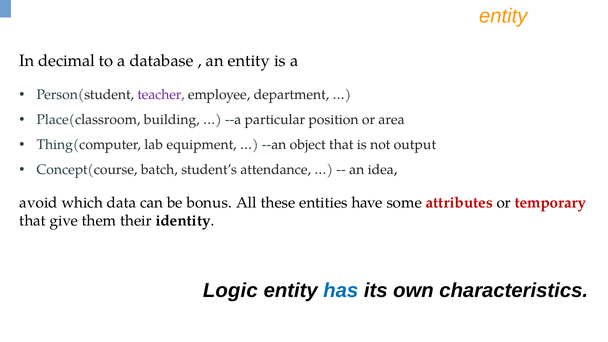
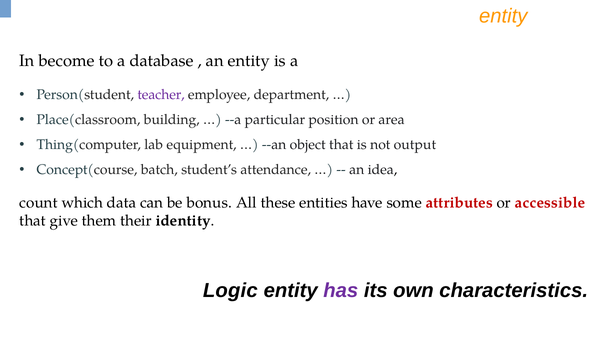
decimal: decimal -> become
avoid: avoid -> count
temporary: temporary -> accessible
has colour: blue -> purple
